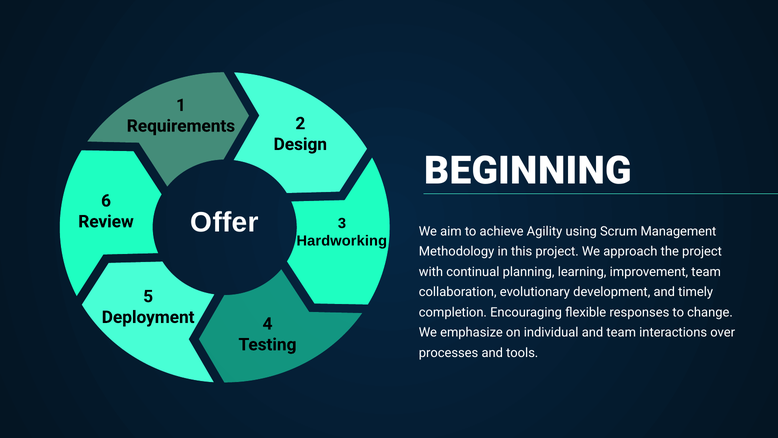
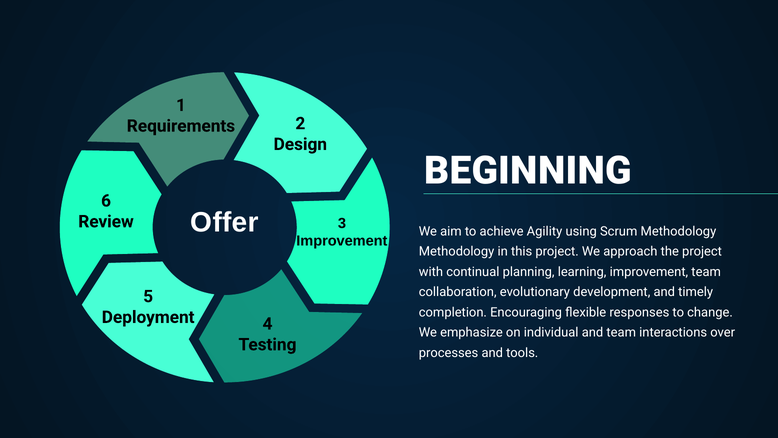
Scrum Management: Management -> Methodology
Hardworking at (342, 241): Hardworking -> Improvement
